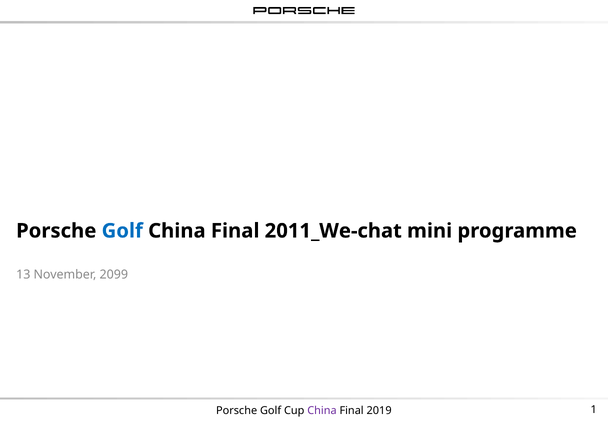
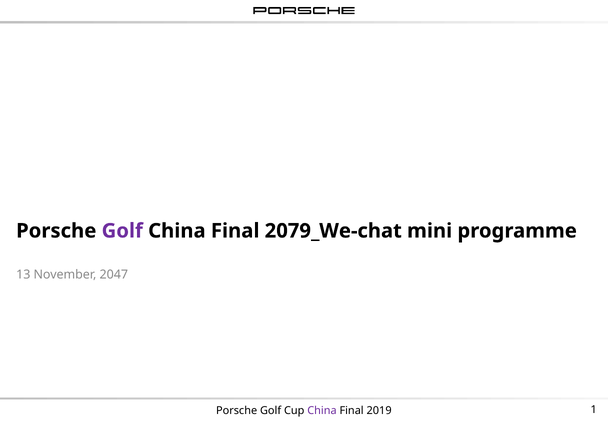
Golf at (122, 231) colour: blue -> purple
2011_We-chat: 2011_We-chat -> 2079_We-chat
2099: 2099 -> 2047
